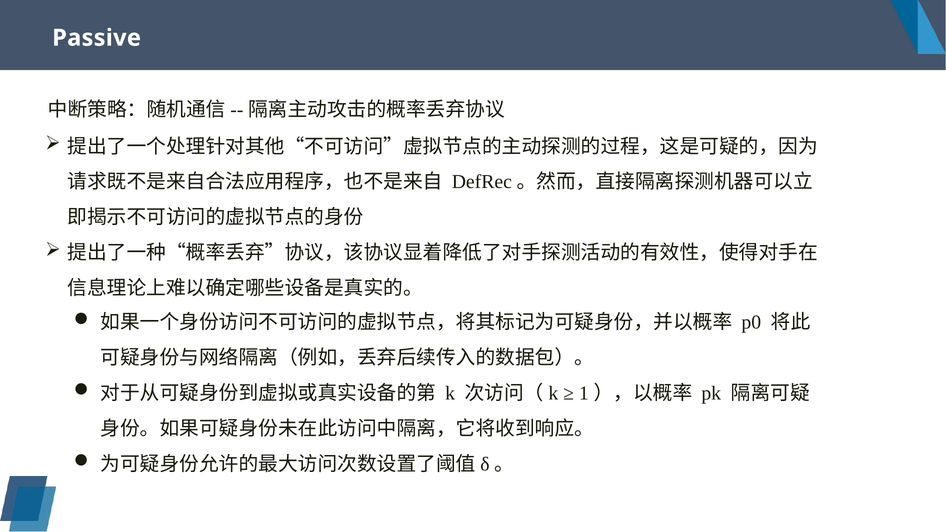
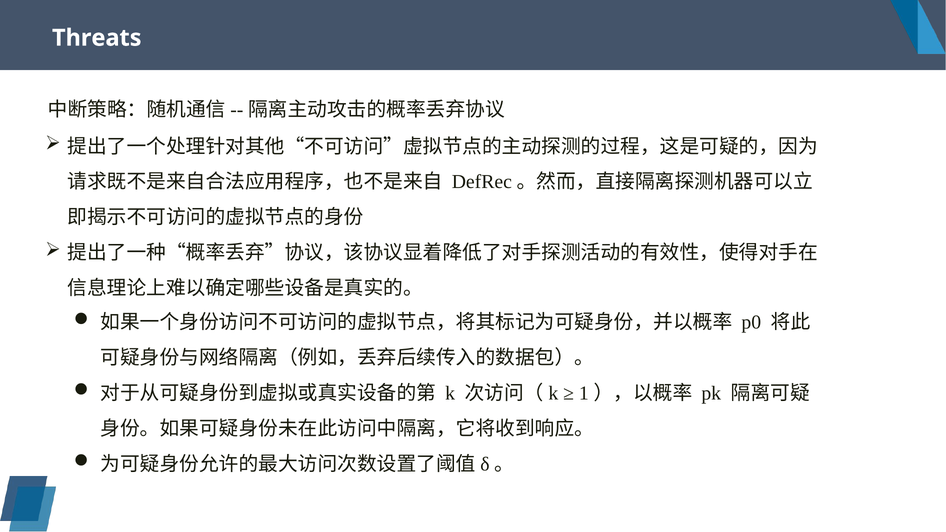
Passive: Passive -> Threats
